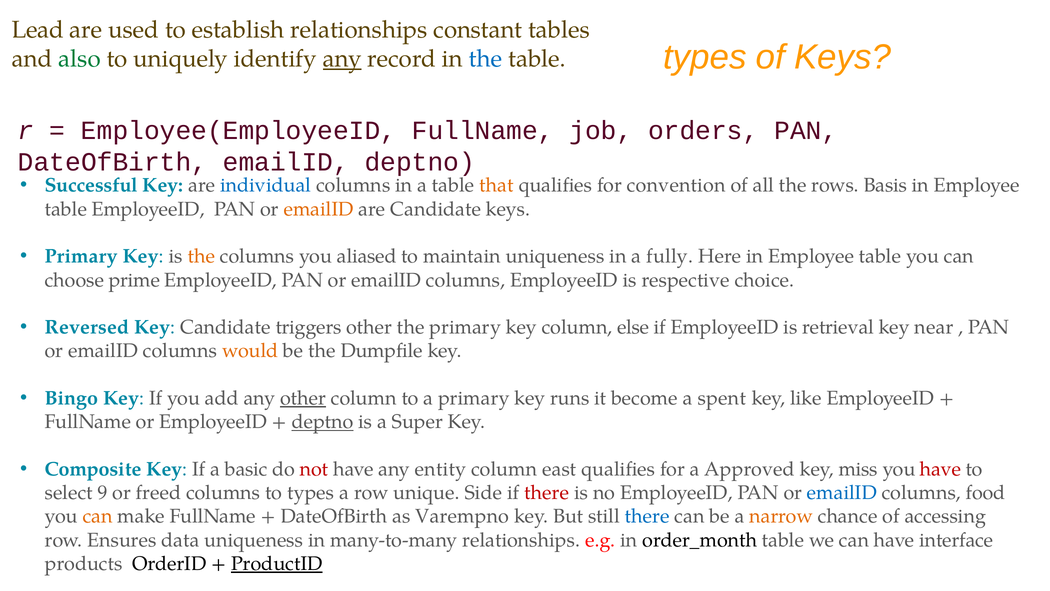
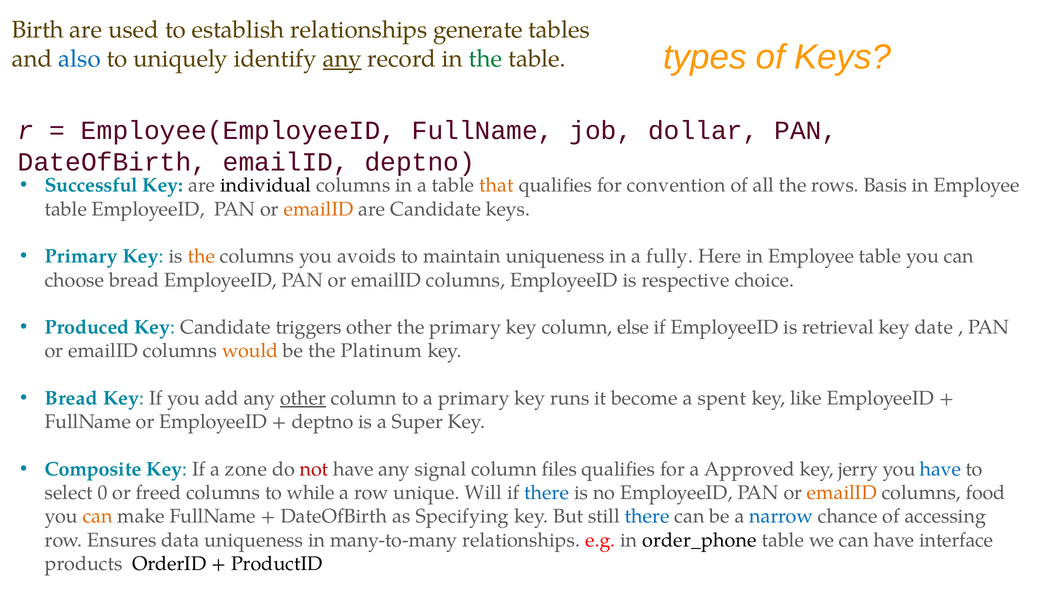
Lead: Lead -> Birth
constant: constant -> generate
also colour: green -> blue
the at (485, 59) colour: blue -> green
orders: orders -> dollar
individual colour: blue -> black
aliased: aliased -> avoids
choose prime: prime -> bread
Reversed: Reversed -> Produced
near: near -> date
Dumpfile: Dumpfile -> Platinum
Bingo at (71, 398): Bingo -> Bread
deptno at (323, 422) underline: present -> none
basic: basic -> zone
entity: entity -> signal
east: east -> files
miss: miss -> jerry
have at (941, 469) colour: red -> blue
9: 9 -> 0
to types: types -> while
Side: Side -> Will
there at (547, 492) colour: red -> blue
emailID at (842, 492) colour: blue -> orange
Varempno: Varempno -> Specifying
narrow colour: orange -> blue
order_month: order_month -> order_phone
ProductID underline: present -> none
